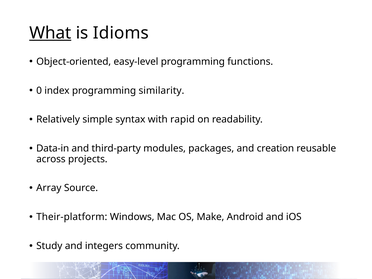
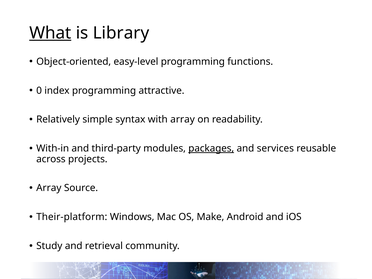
Idioms: Idioms -> Library
similarity: similarity -> attractive
with rapid: rapid -> array
Data-in: Data-in -> With-in
packages underline: none -> present
creation: creation -> services
integers: integers -> retrieval
